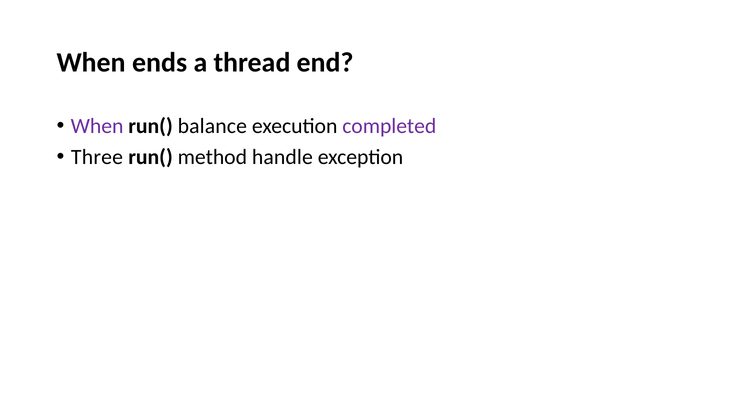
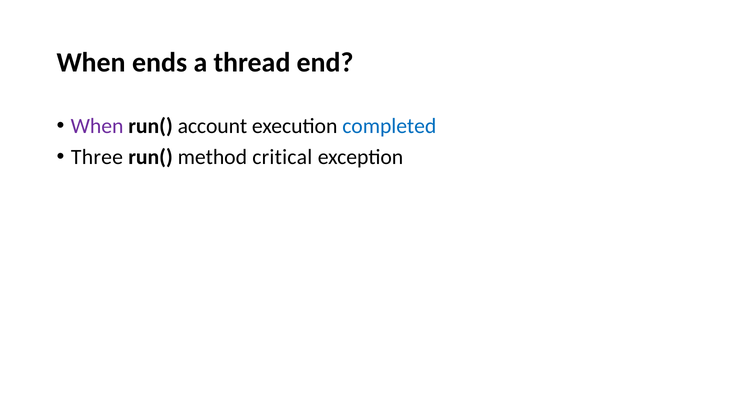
balance: balance -> account
completed colour: purple -> blue
handle: handle -> critical
